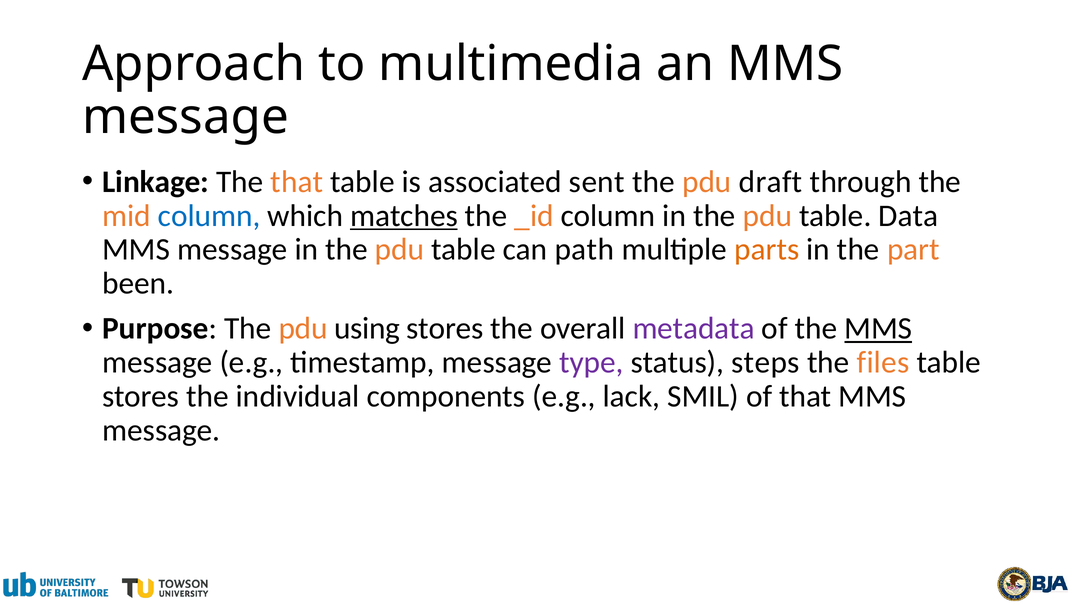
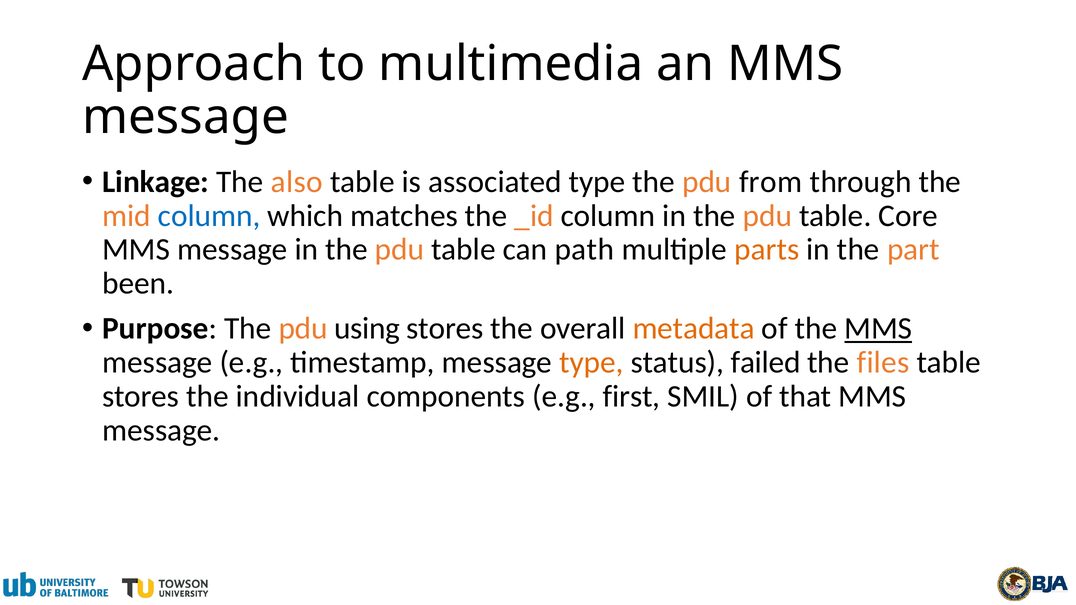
The that: that -> also
associated sent: sent -> type
draft: draft -> from
matches underline: present -> none
Data: Data -> Core
metadata colour: purple -> orange
type at (591, 363) colour: purple -> orange
steps: steps -> failed
lack: lack -> first
